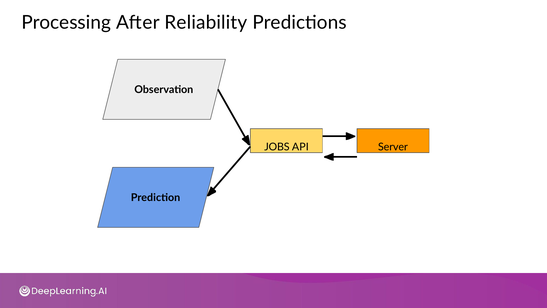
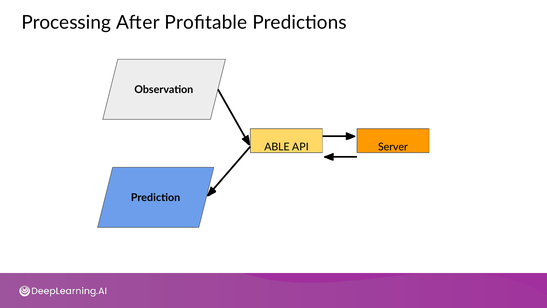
Reliability: Reliability -> Proﬁtable
JOBS: JOBS -> ABLE
